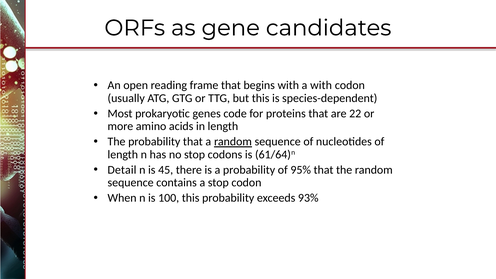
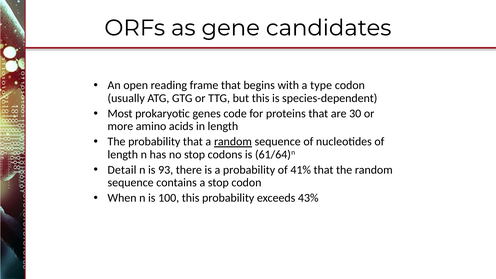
a with: with -> type
22: 22 -> 30
45: 45 -> 93
95%: 95% -> 41%
93%: 93% -> 43%
